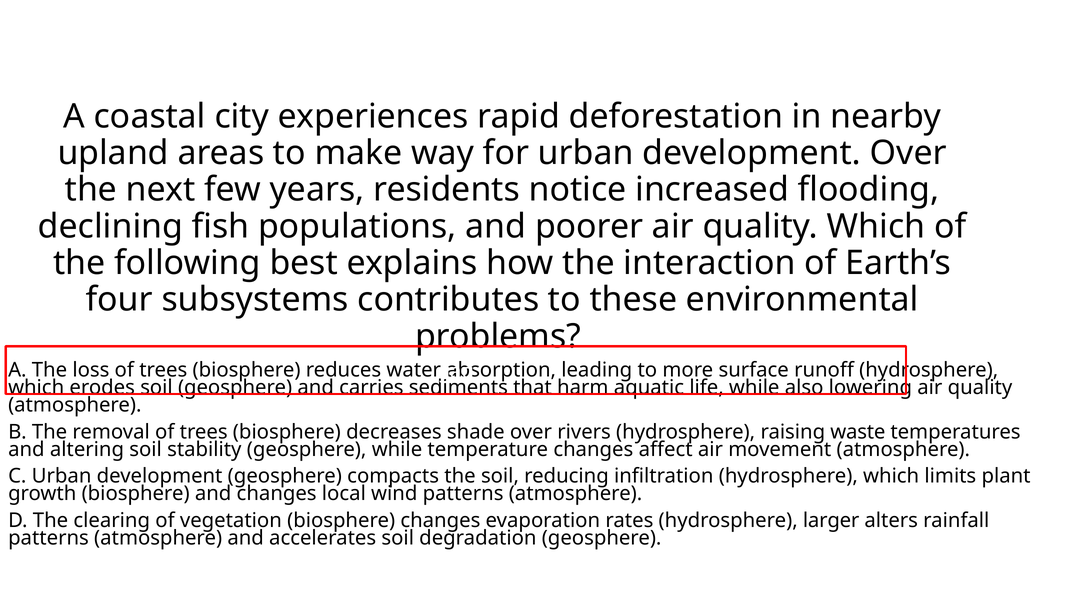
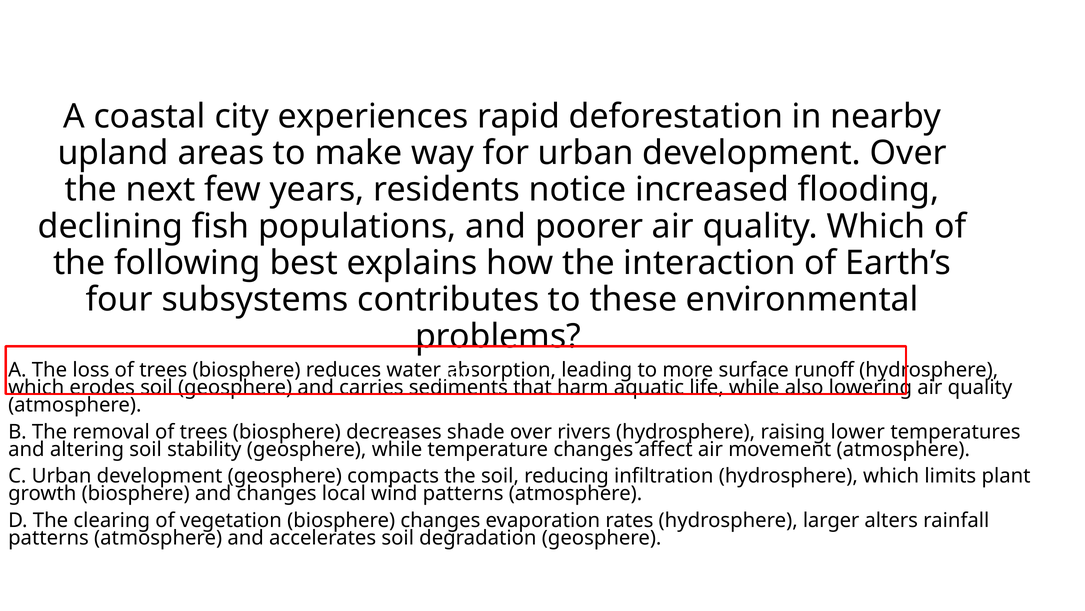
waste: waste -> lower
